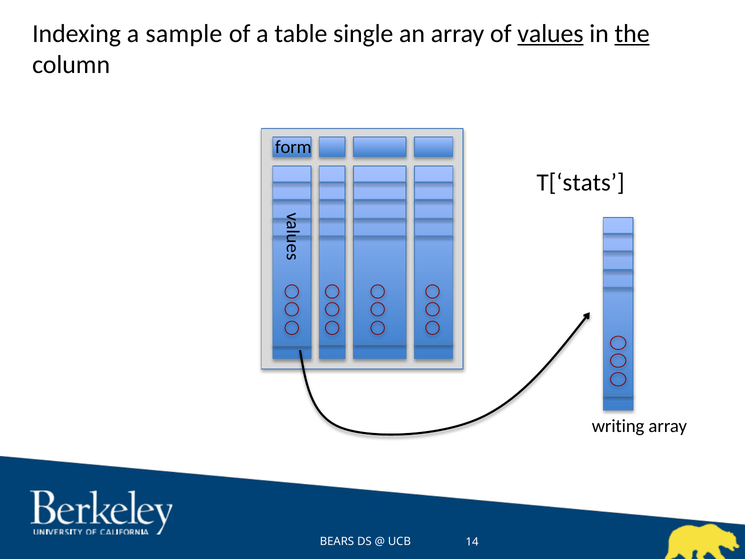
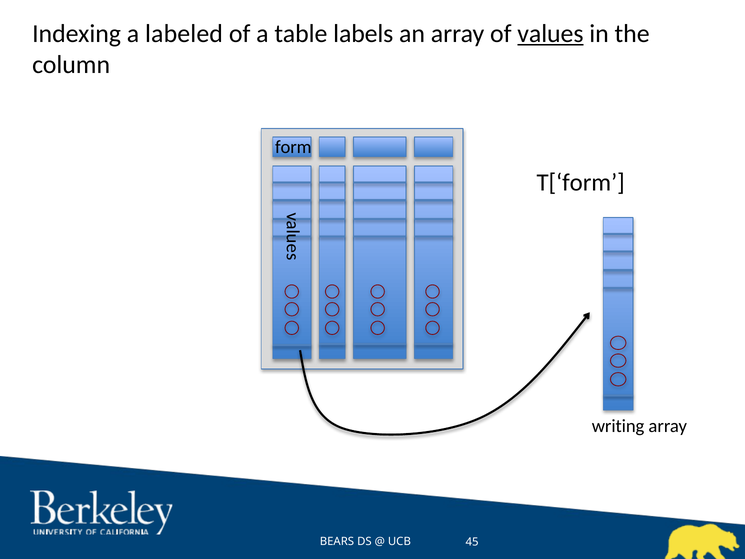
sample: sample -> labeled
single: single -> labels
the underline: present -> none
T[‘stats: T[‘stats -> T[‘form
14: 14 -> 45
